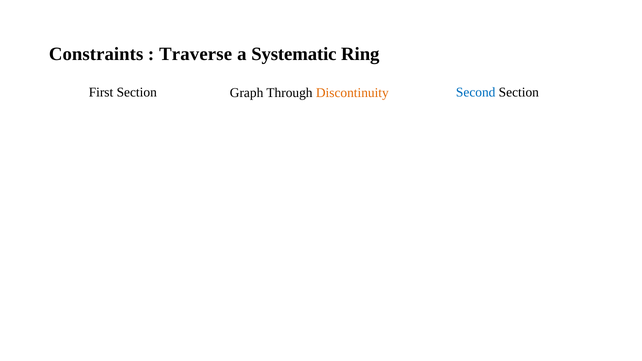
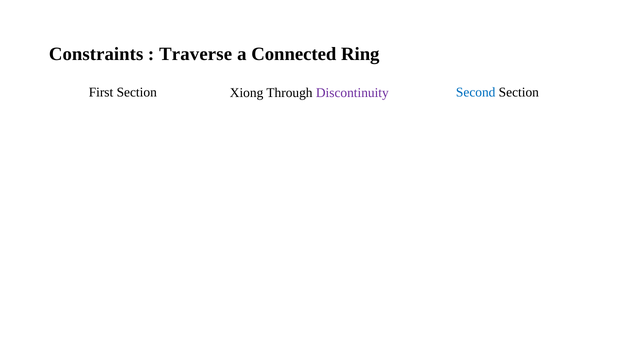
Systematic: Systematic -> Connected
Graph: Graph -> Xiong
Discontinuity colour: orange -> purple
